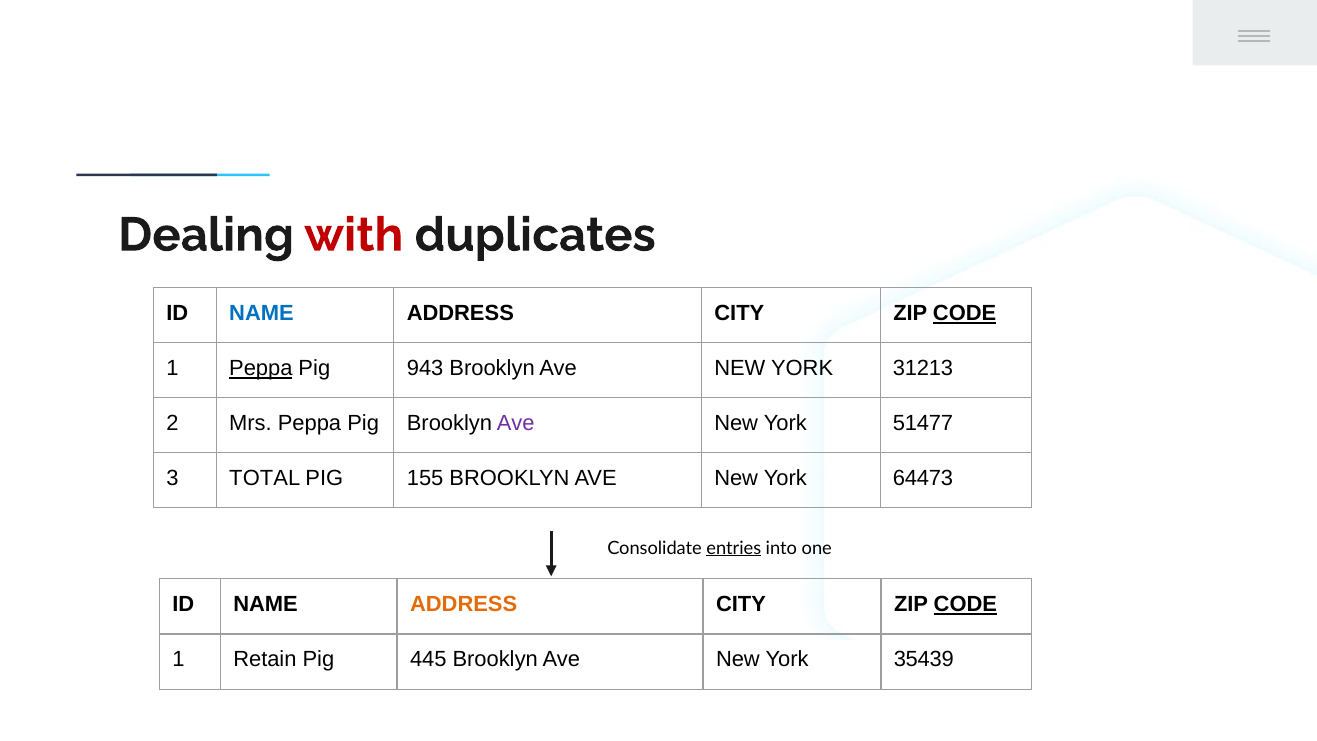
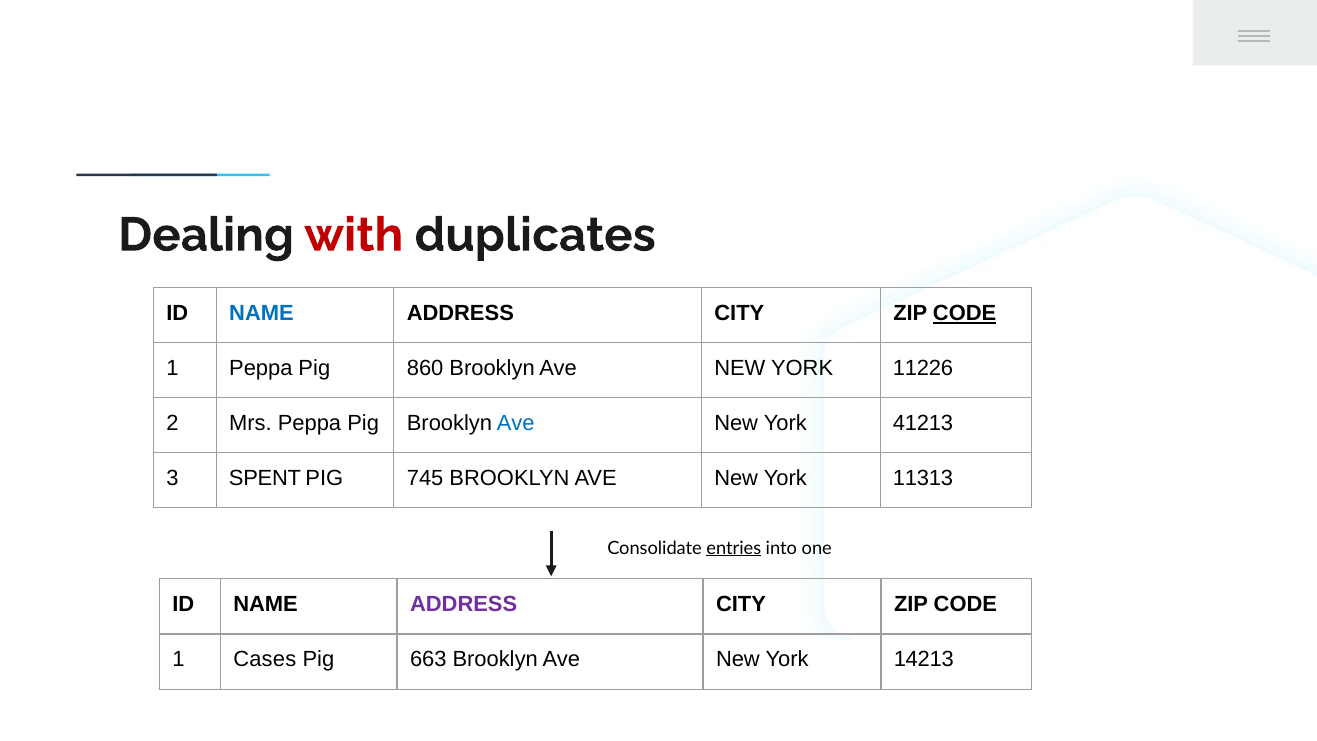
Peppa at (261, 368) underline: present -> none
943: 943 -> 860
31213: 31213 -> 11226
Ave at (516, 423) colour: purple -> blue
51477: 51477 -> 41213
TOTAL: TOTAL -> SPENT
155: 155 -> 745
64473: 64473 -> 11313
ADDRESS at (464, 604) colour: orange -> purple
CODE at (965, 604) underline: present -> none
Retain: Retain -> Cases
445: 445 -> 663
35439: 35439 -> 14213
